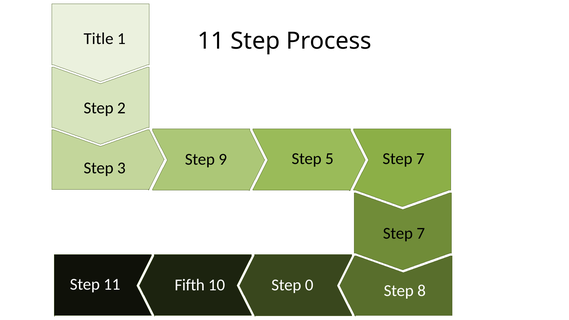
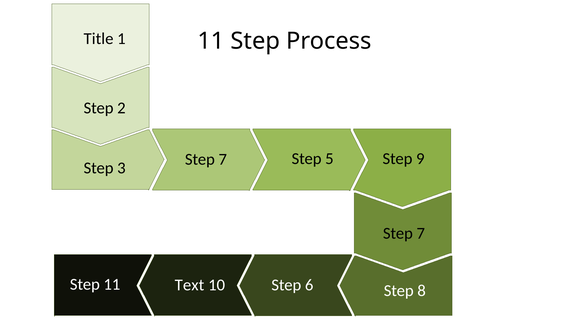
7 at (420, 159): 7 -> 9
9 at (223, 160): 9 -> 7
Fifth: Fifth -> Text
0: 0 -> 6
